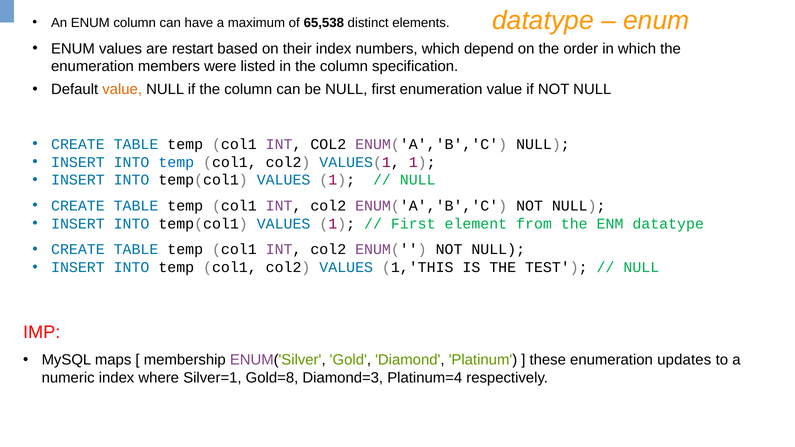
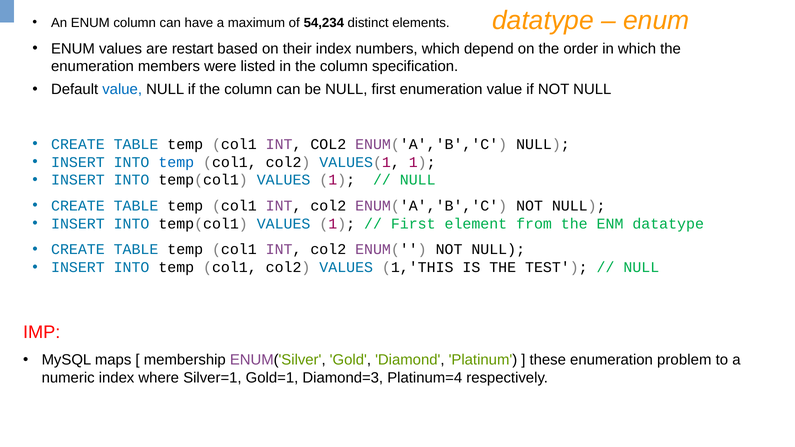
65,538: 65,538 -> 54,234
value at (122, 89) colour: orange -> blue
updates: updates -> problem
Gold=8: Gold=8 -> Gold=1
